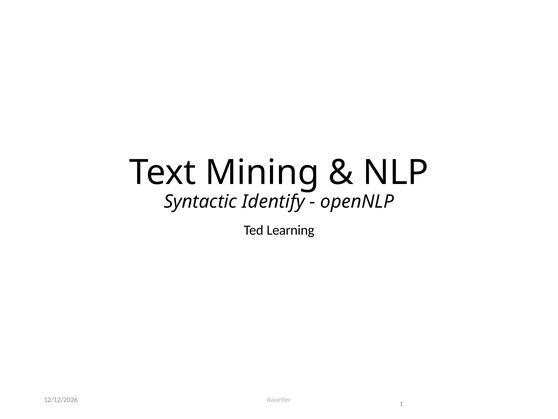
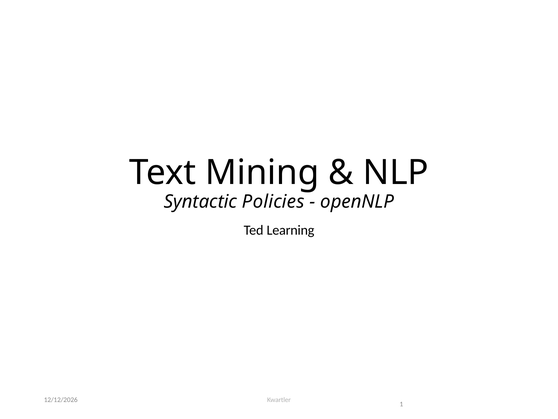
Identify: Identify -> Policies
